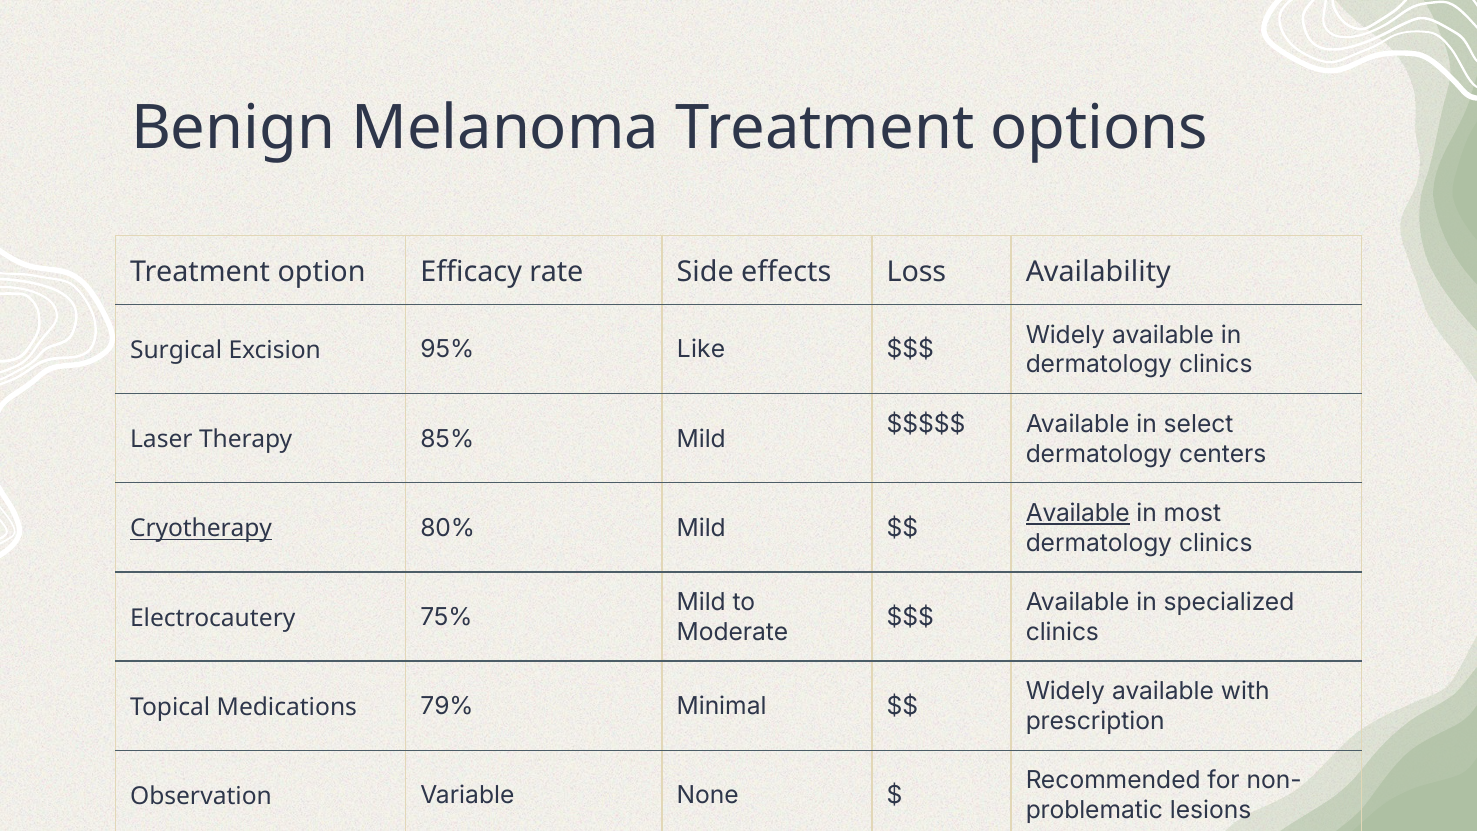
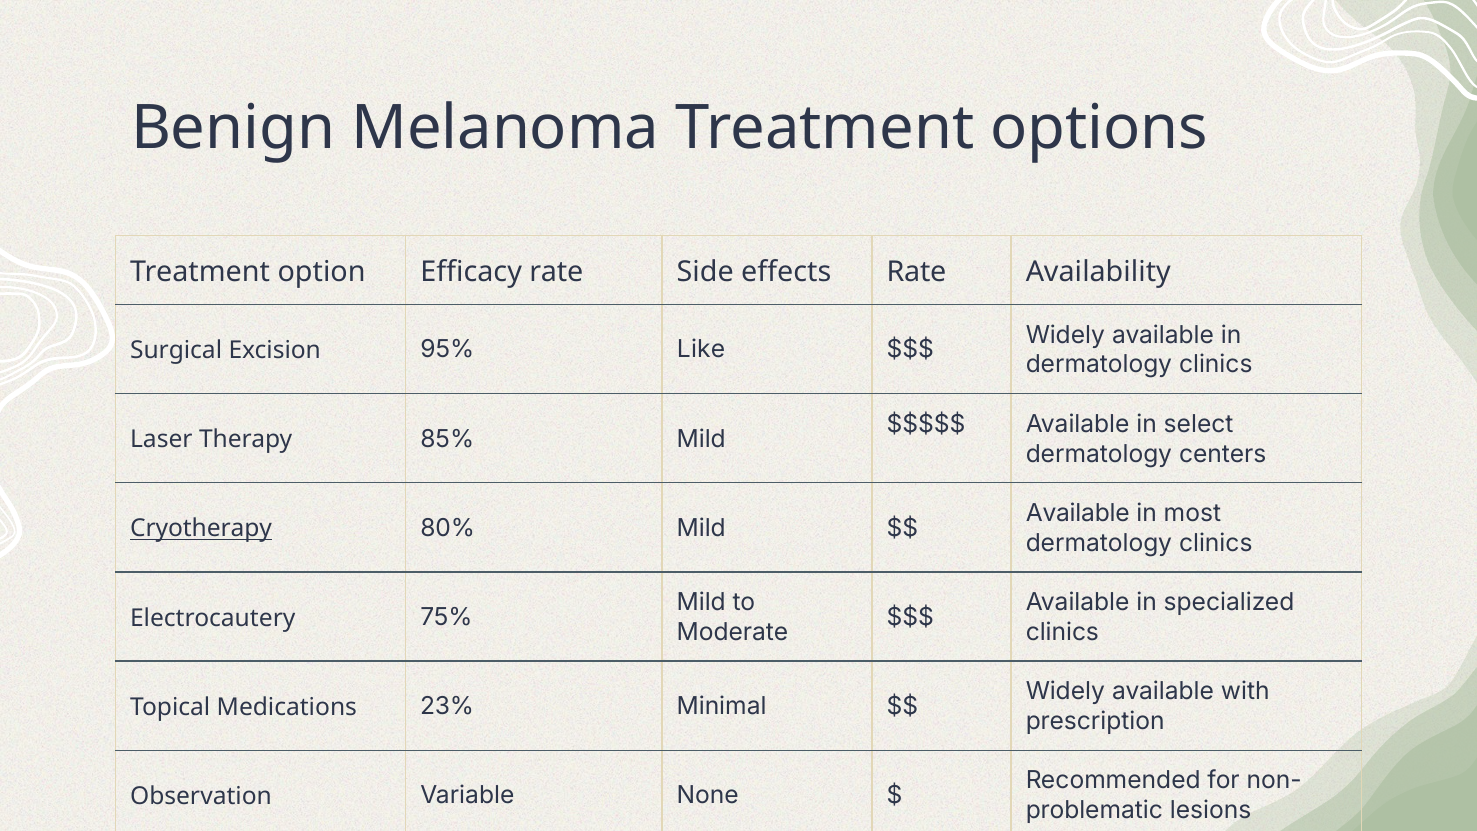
effects Loss: Loss -> Rate
Available at (1078, 513) underline: present -> none
79%: 79% -> 23%
